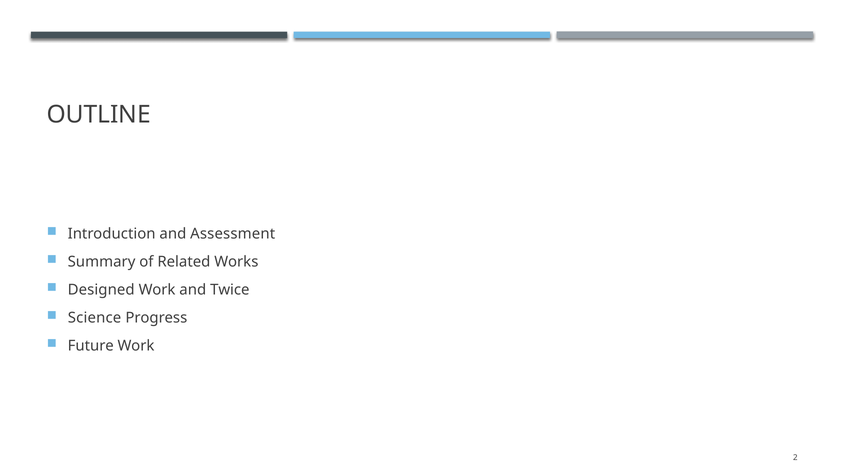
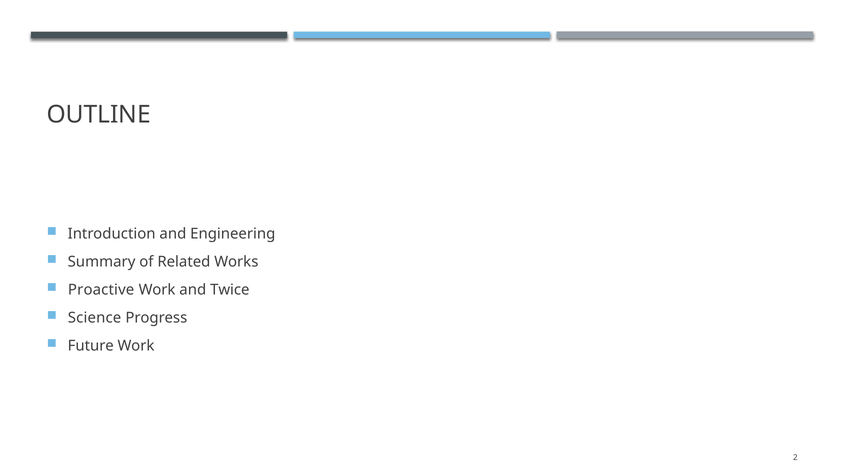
Assessment: Assessment -> Engineering
Designed: Designed -> Proactive
